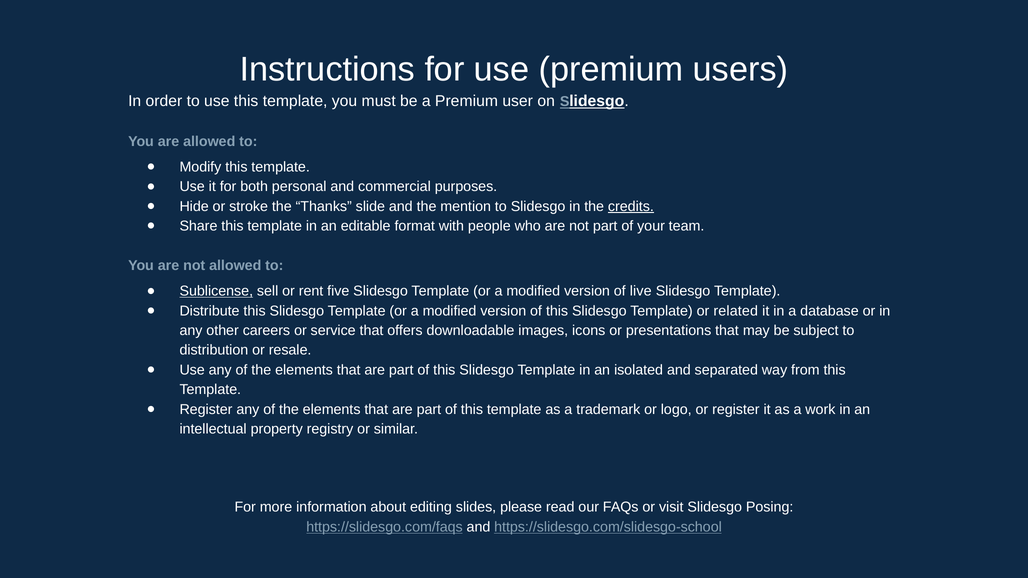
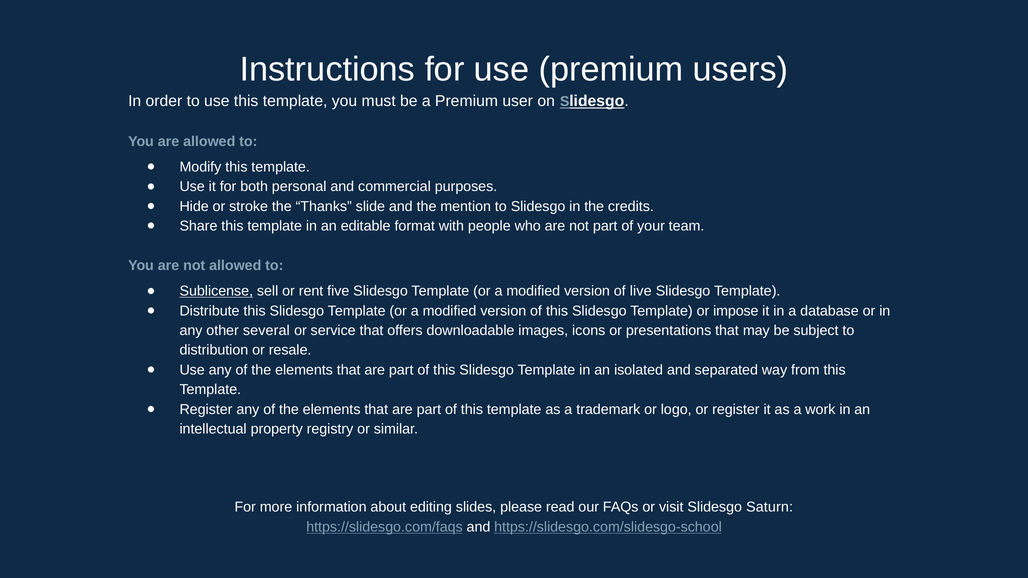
credits underline: present -> none
related: related -> impose
careers: careers -> several
Posing: Posing -> Saturn
